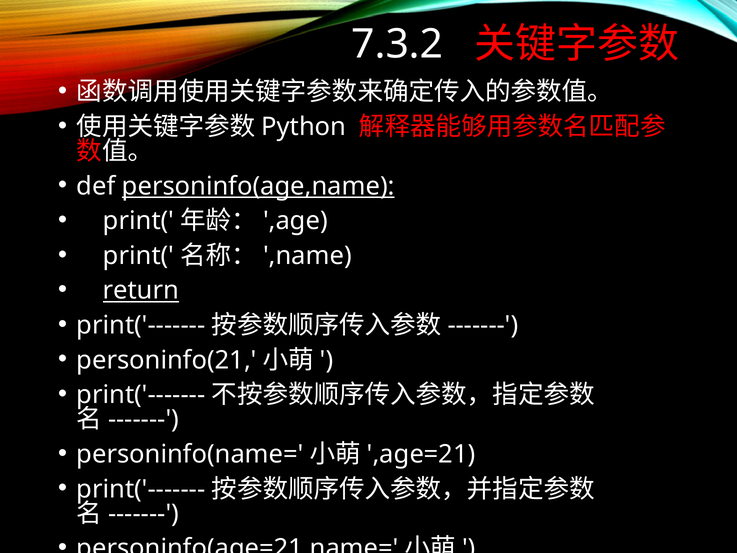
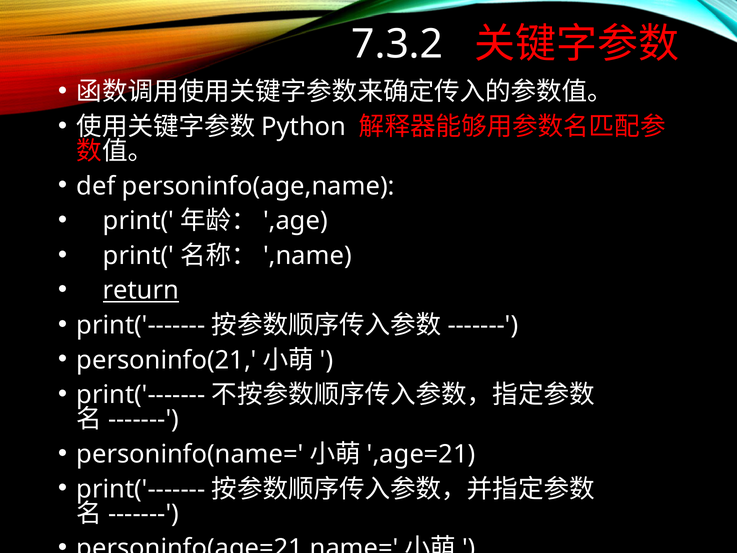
personinfo(age,name underline: present -> none
